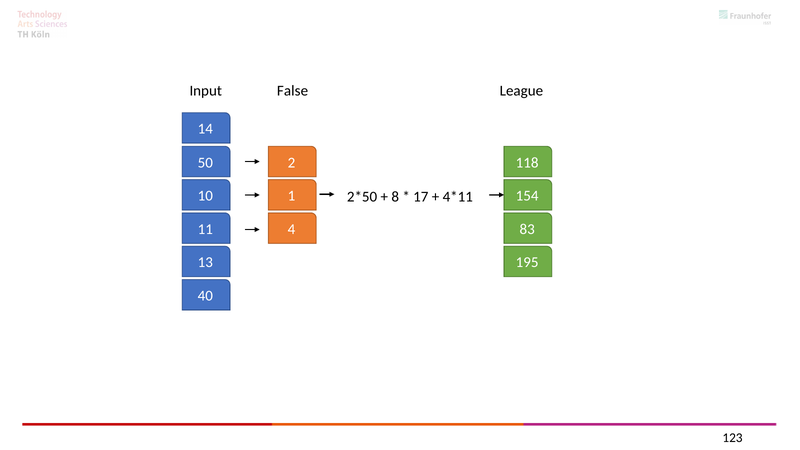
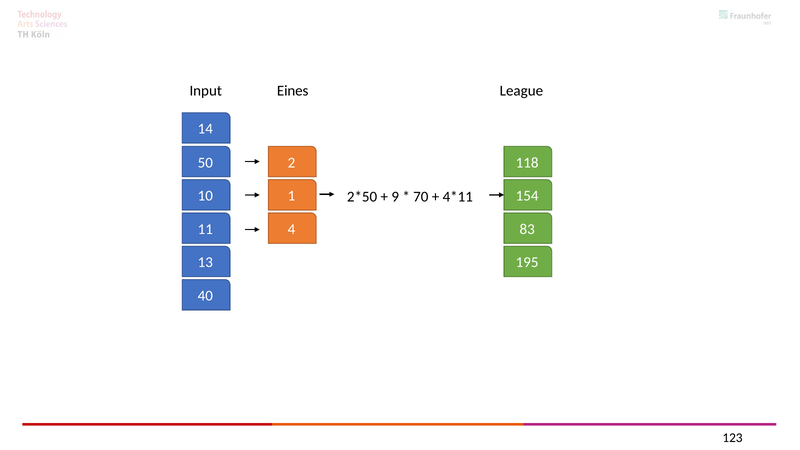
False: False -> Eines
8: 8 -> 9
17: 17 -> 70
